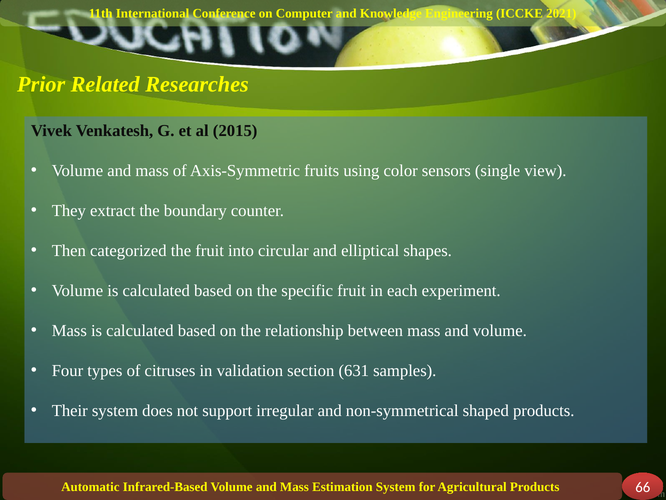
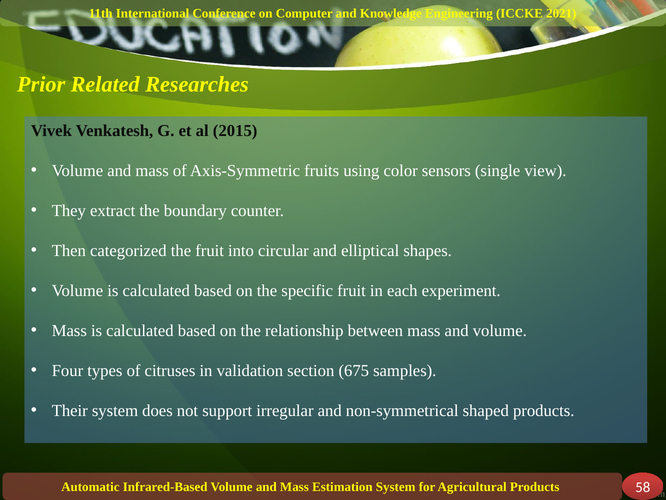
631: 631 -> 675
66: 66 -> 58
